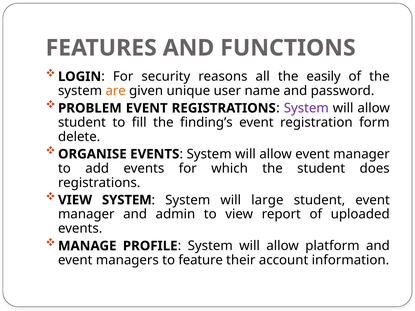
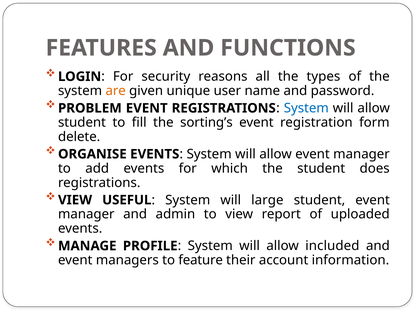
easily: easily -> types
System at (306, 108) colour: purple -> blue
finding’s: finding’s -> sorting’s
VIEW SYSTEM: SYSTEM -> USEFUL
platform: platform -> included
